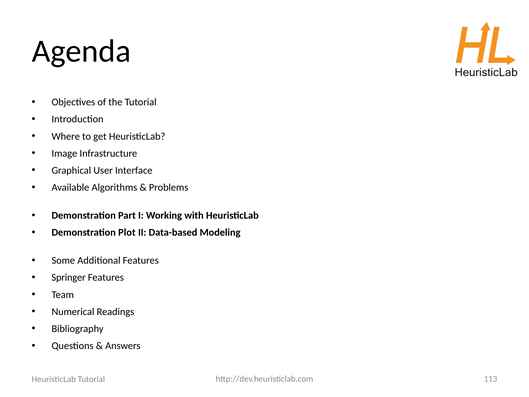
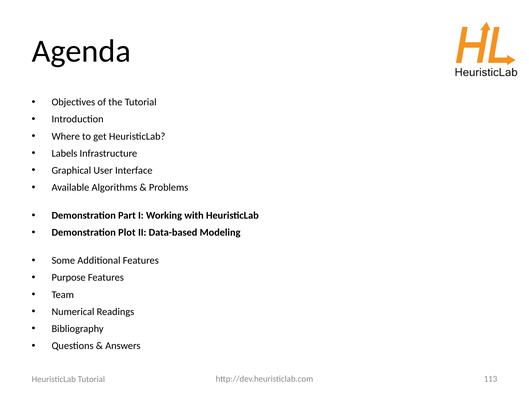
Image: Image -> Labels
Springer: Springer -> Purpose
